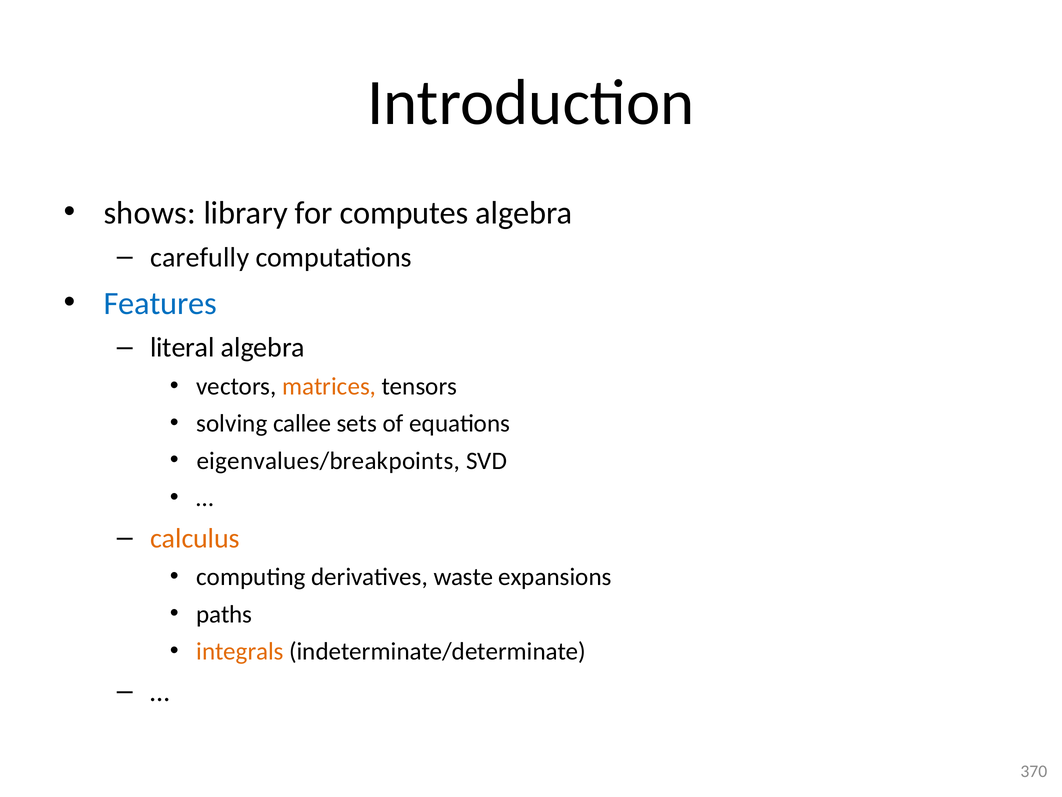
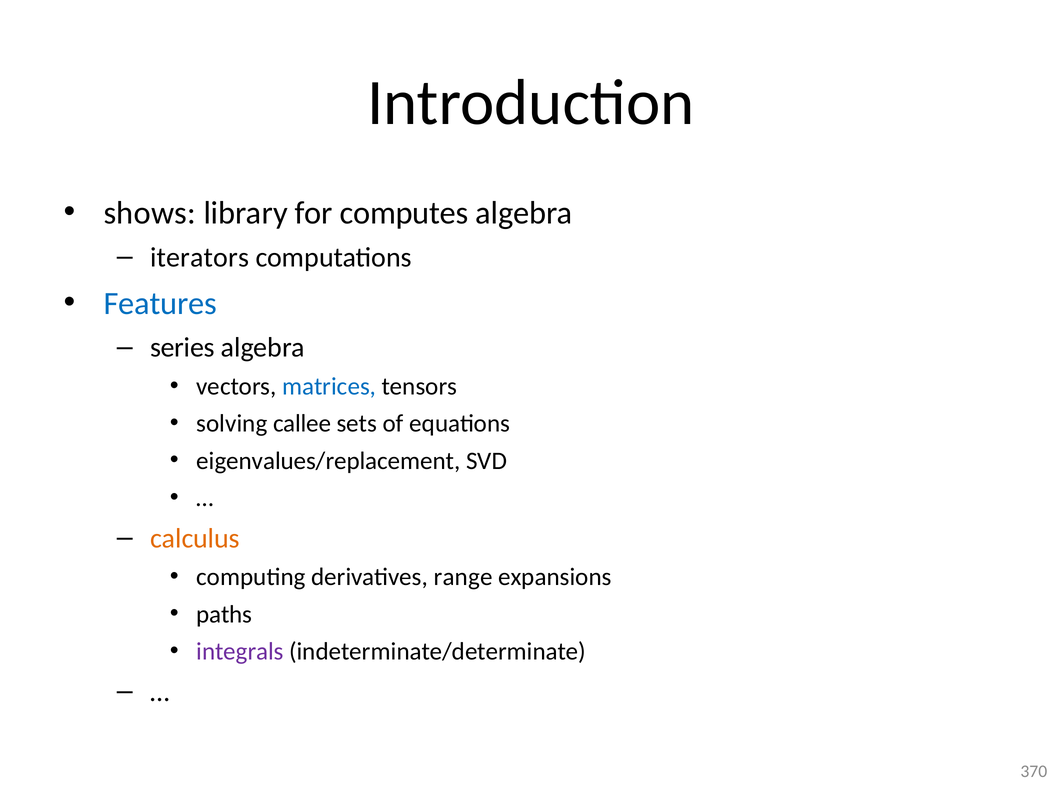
carefully: carefully -> iterators
literal: literal -> series
matrices colour: orange -> blue
eigenvalues/breakpoints: eigenvalues/breakpoints -> eigenvalues/replacement
waste: waste -> range
integrals colour: orange -> purple
